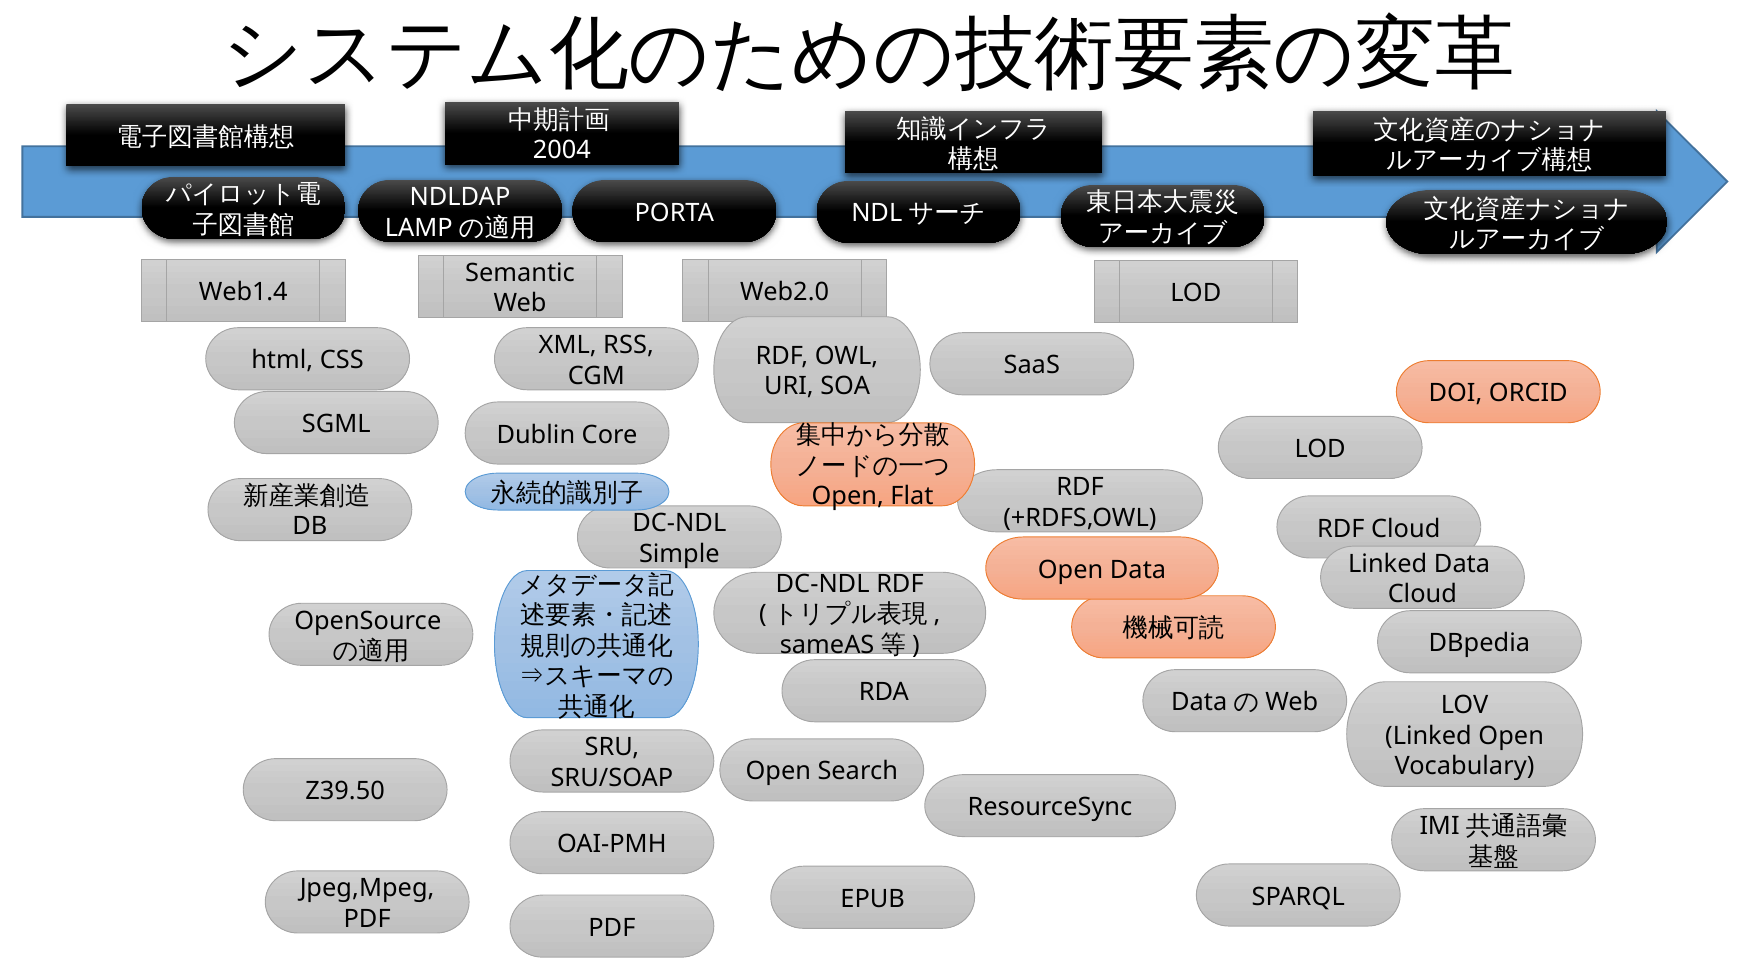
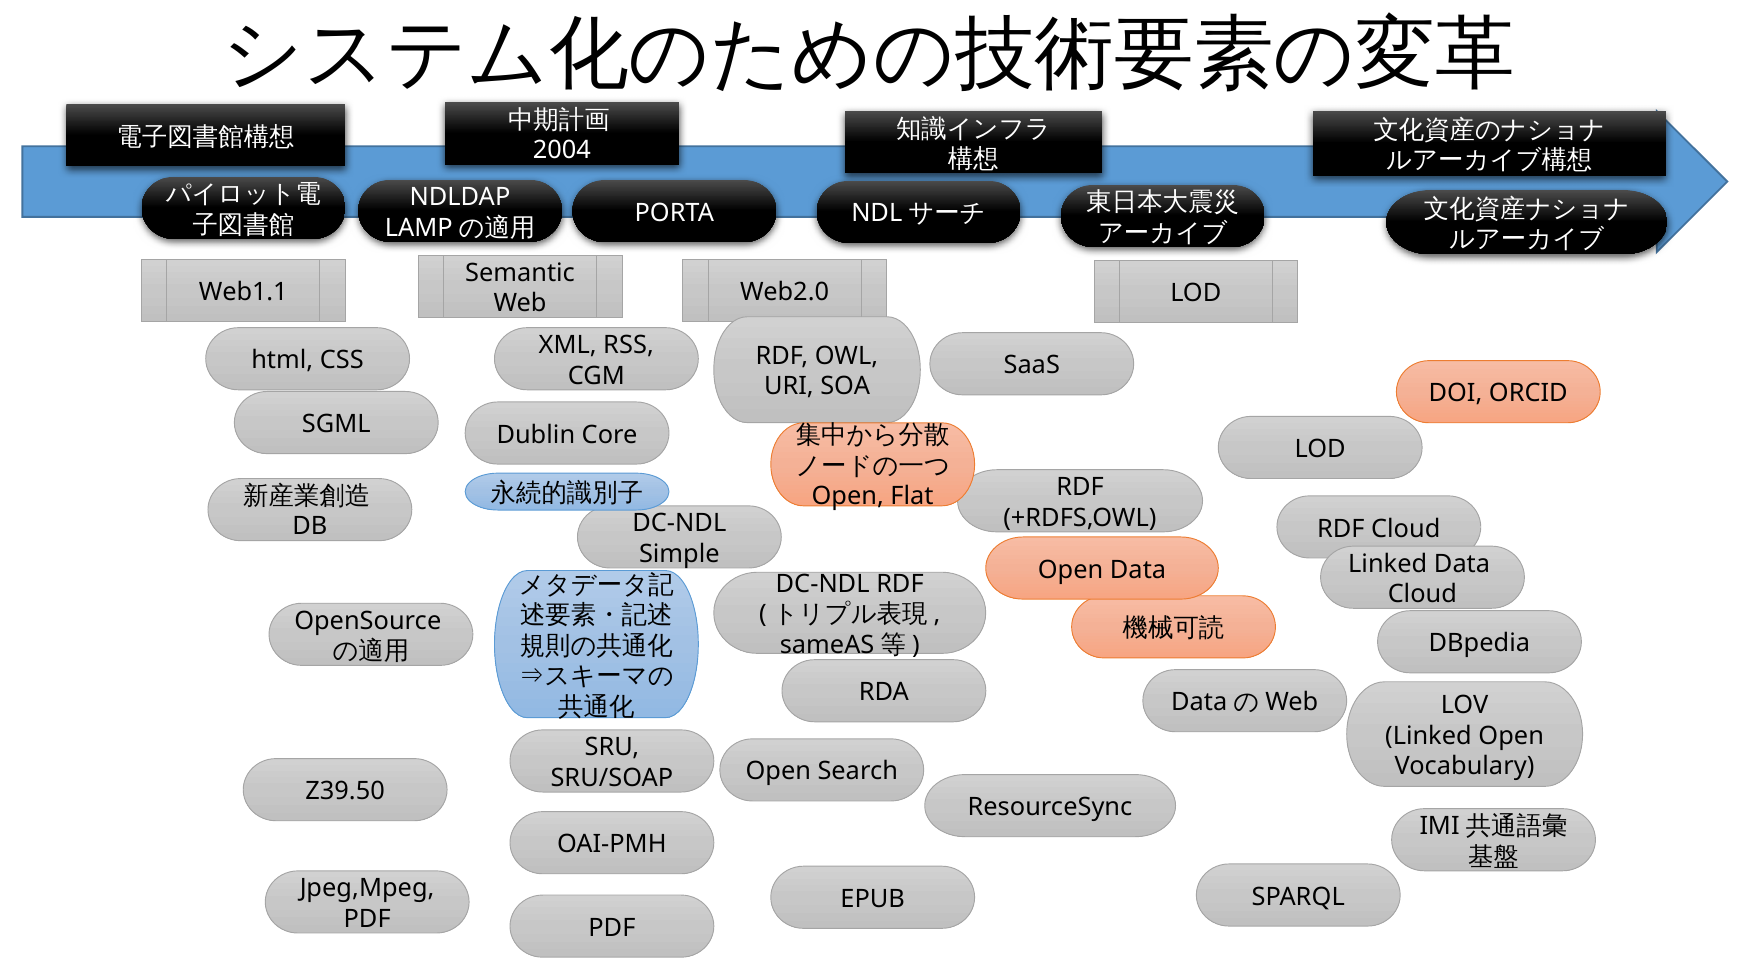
Web1.4: Web1.4 -> Web1.1
